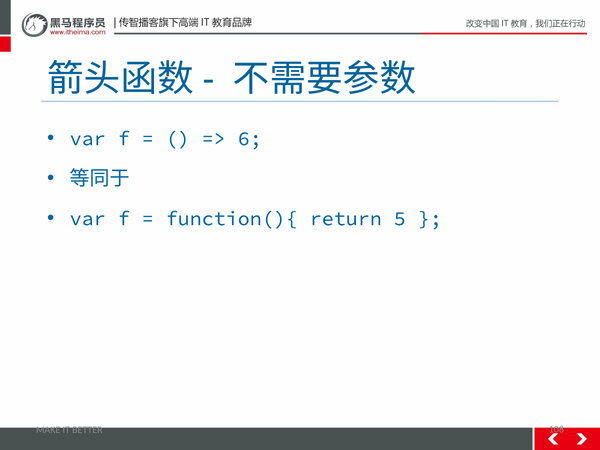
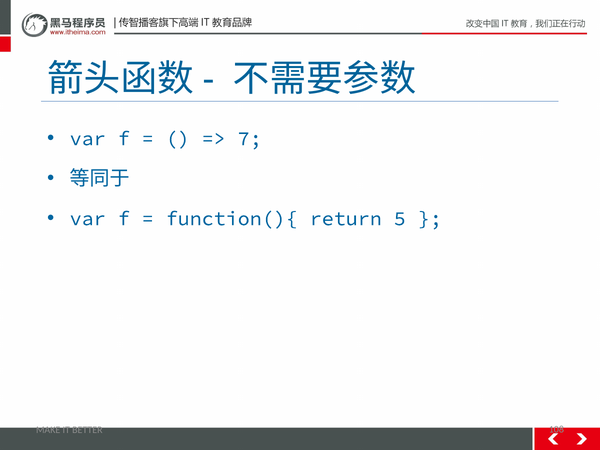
6: 6 -> 7
